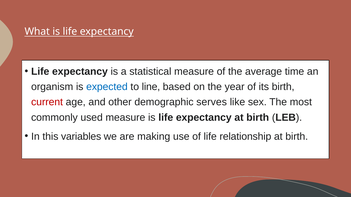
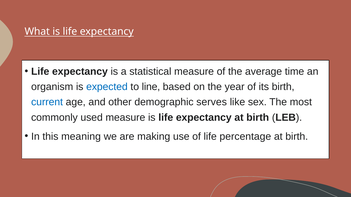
current colour: red -> blue
variables: variables -> meaning
relationship: relationship -> percentage
